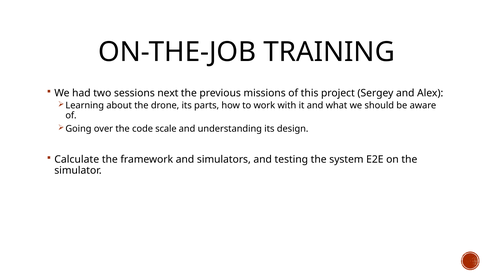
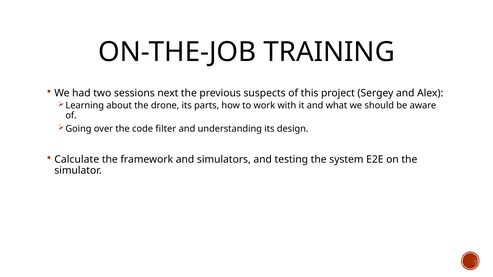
missions: missions -> suspects
scale: scale -> filter
